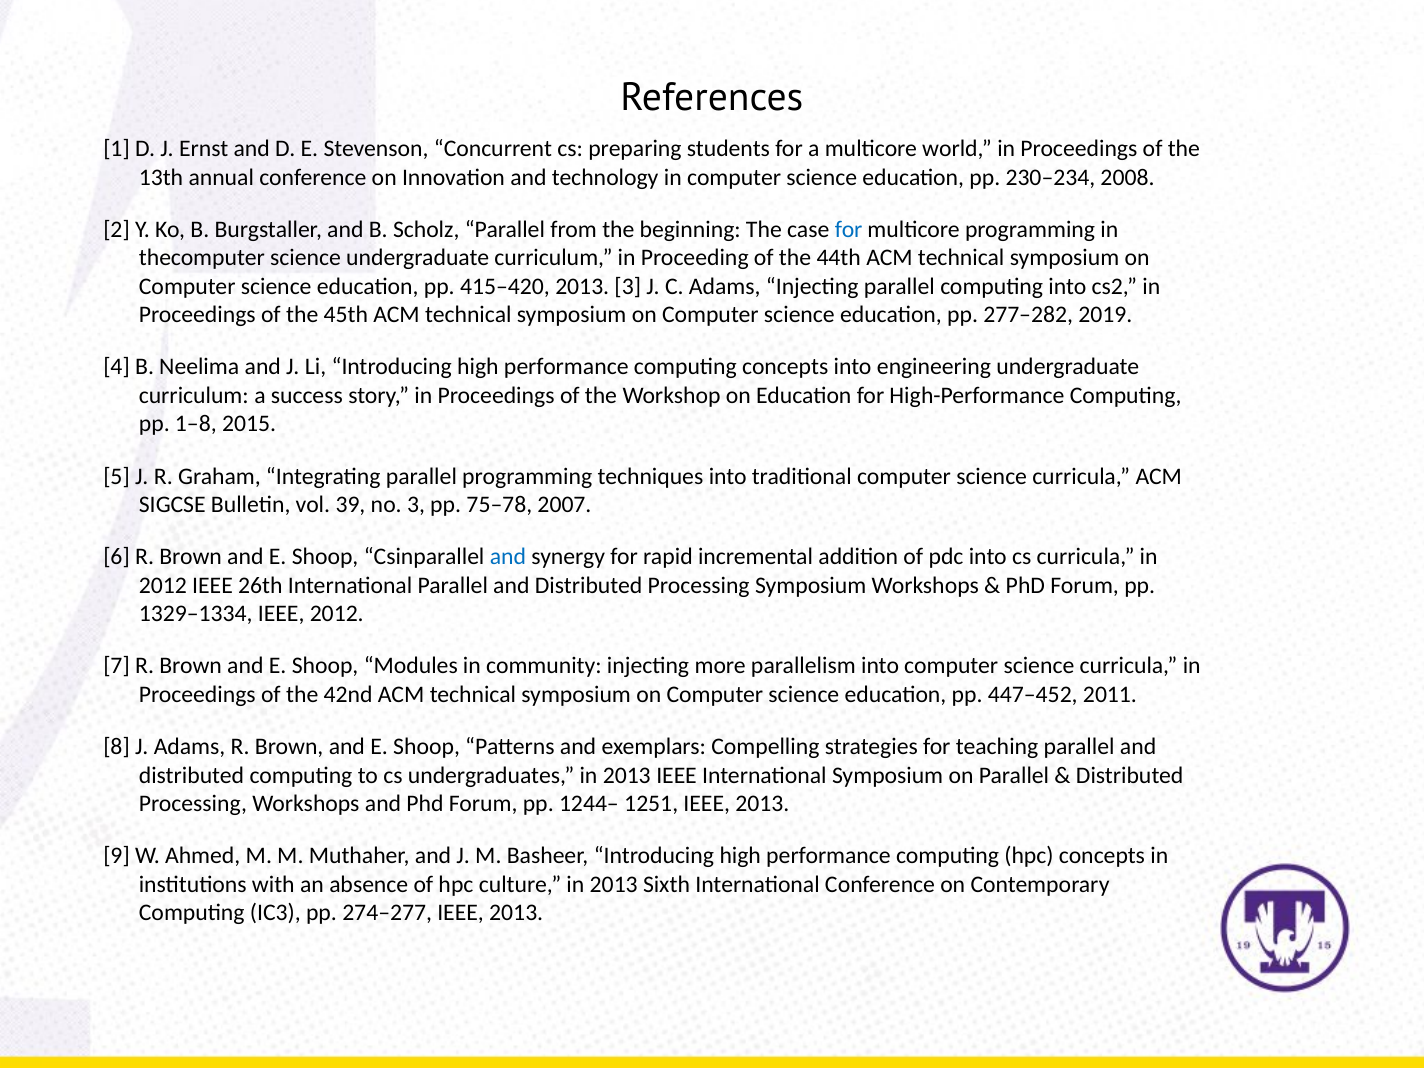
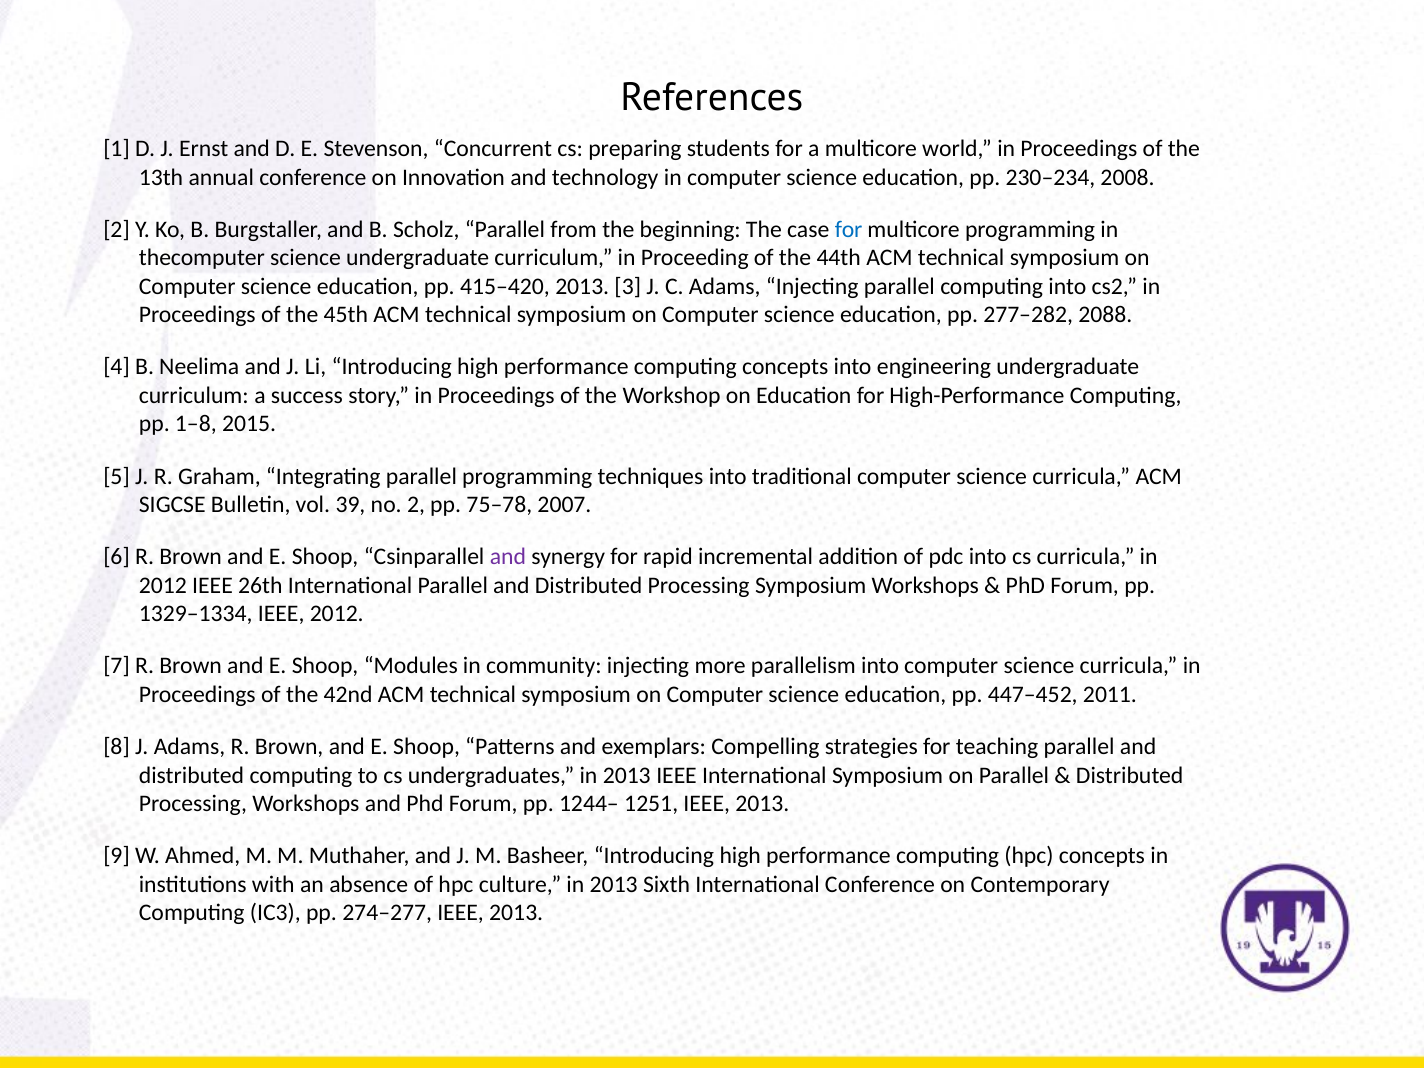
2019: 2019 -> 2088
no 3: 3 -> 2
and at (508, 557) colour: blue -> purple
